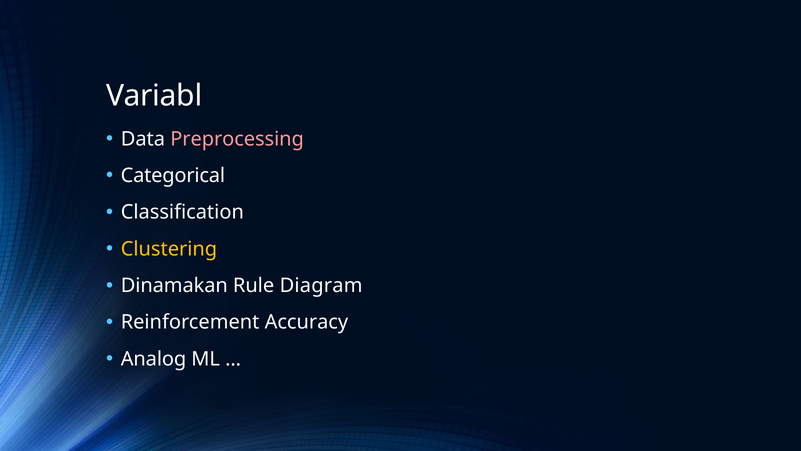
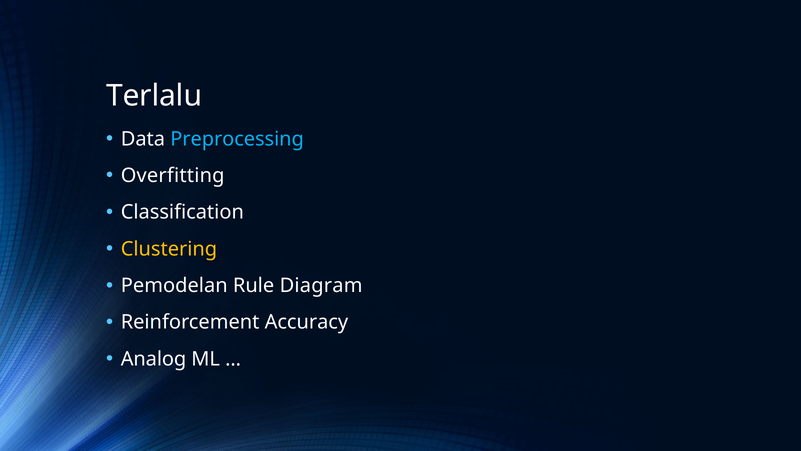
Variabl: Variabl -> Terlalu
Preprocessing colour: pink -> light blue
Categorical: Categorical -> Overfitting
Dinamakan: Dinamakan -> Pemodelan
